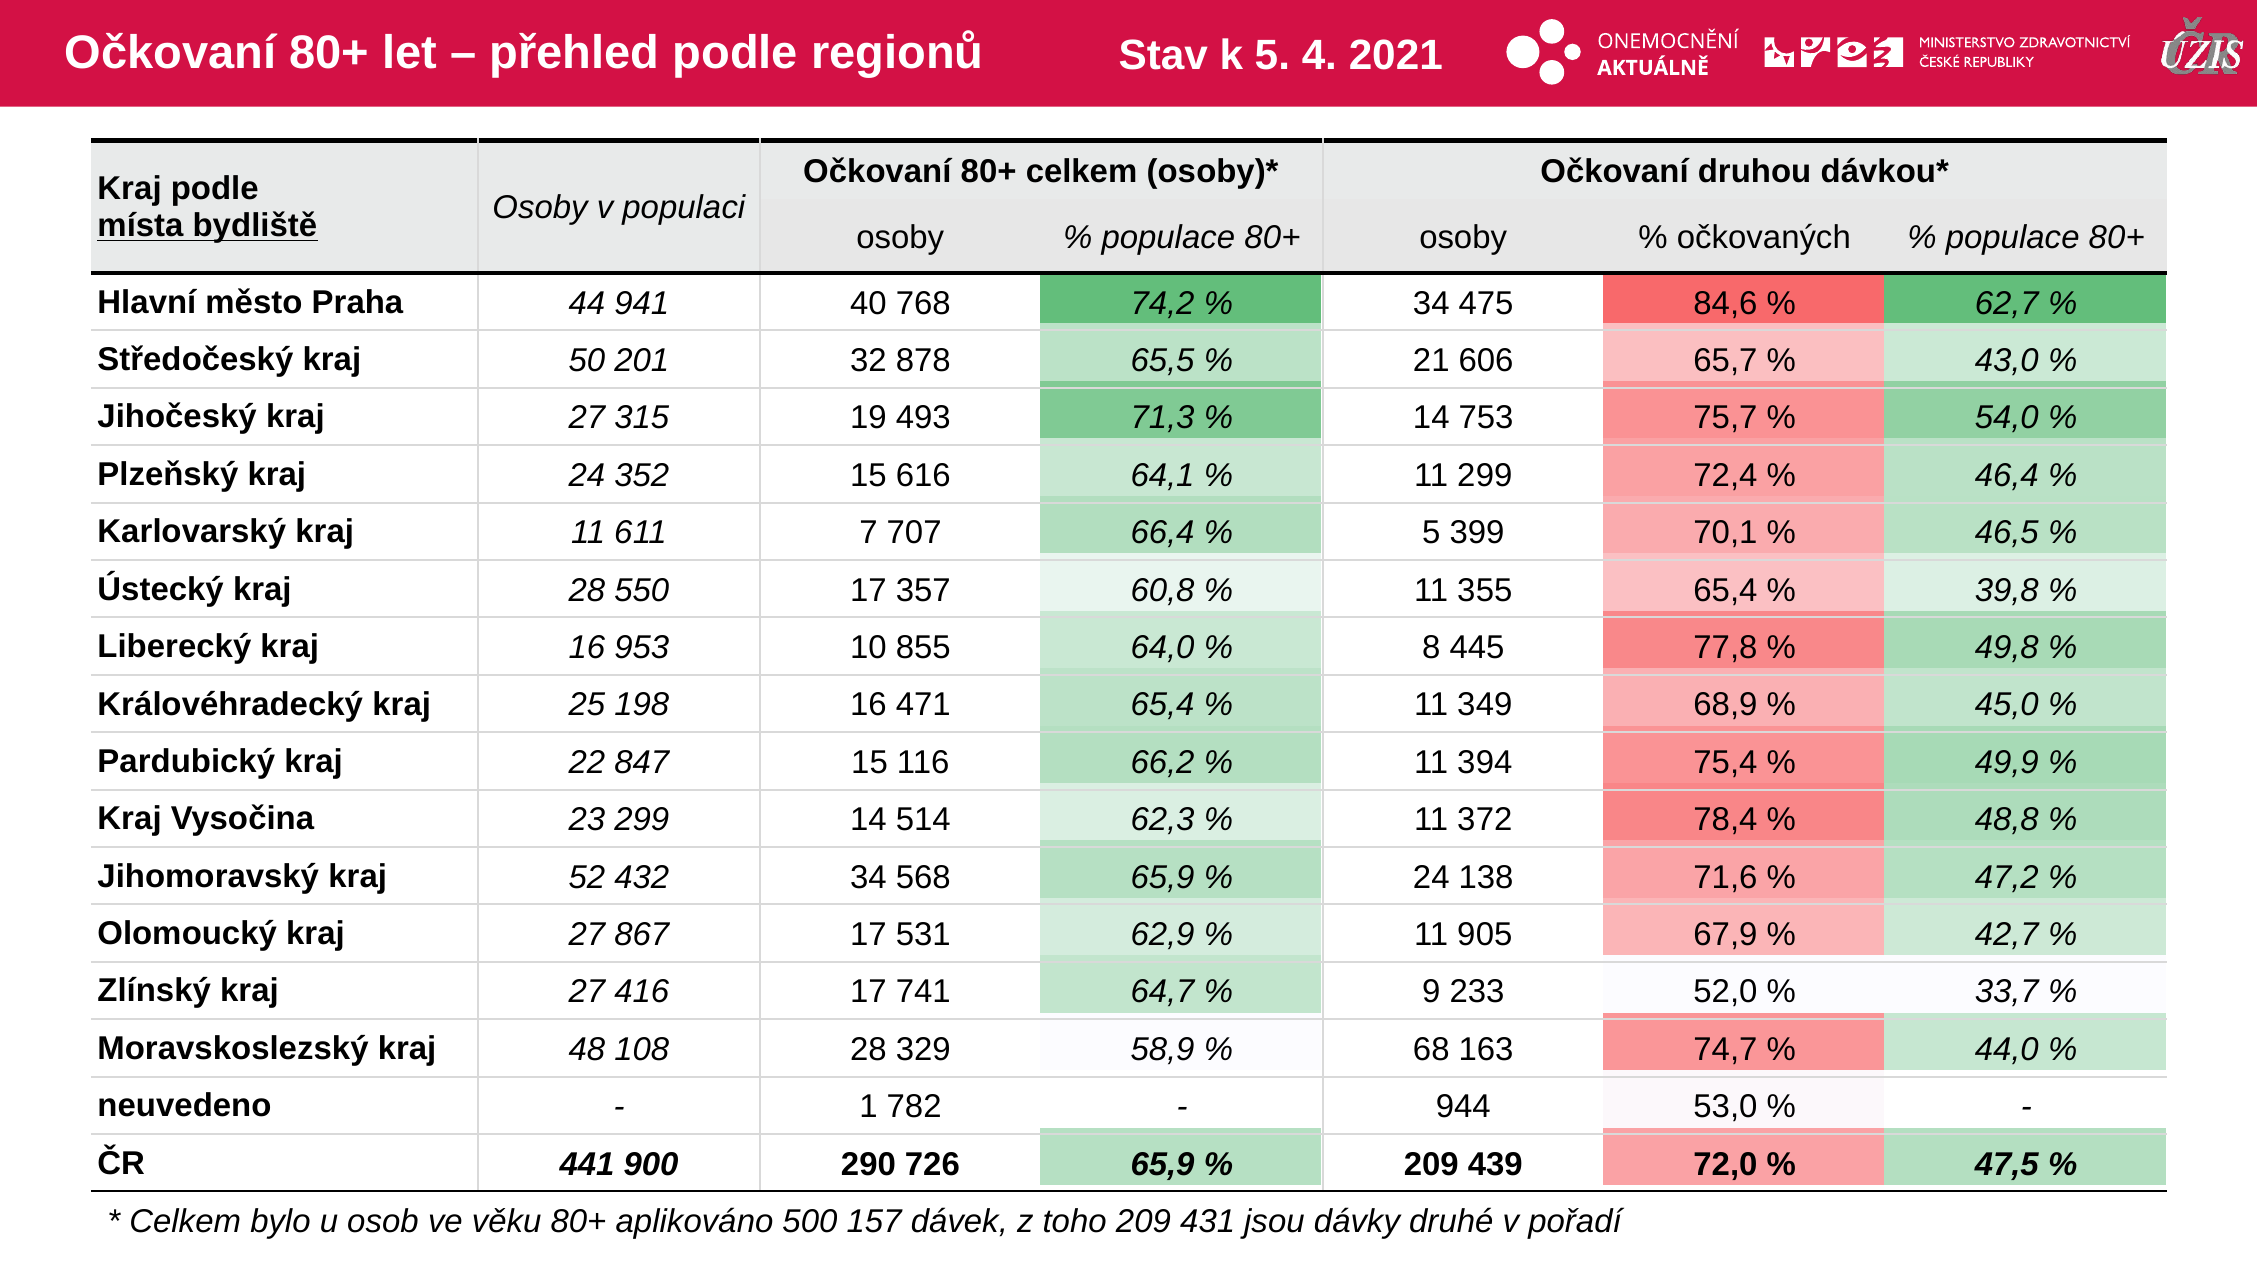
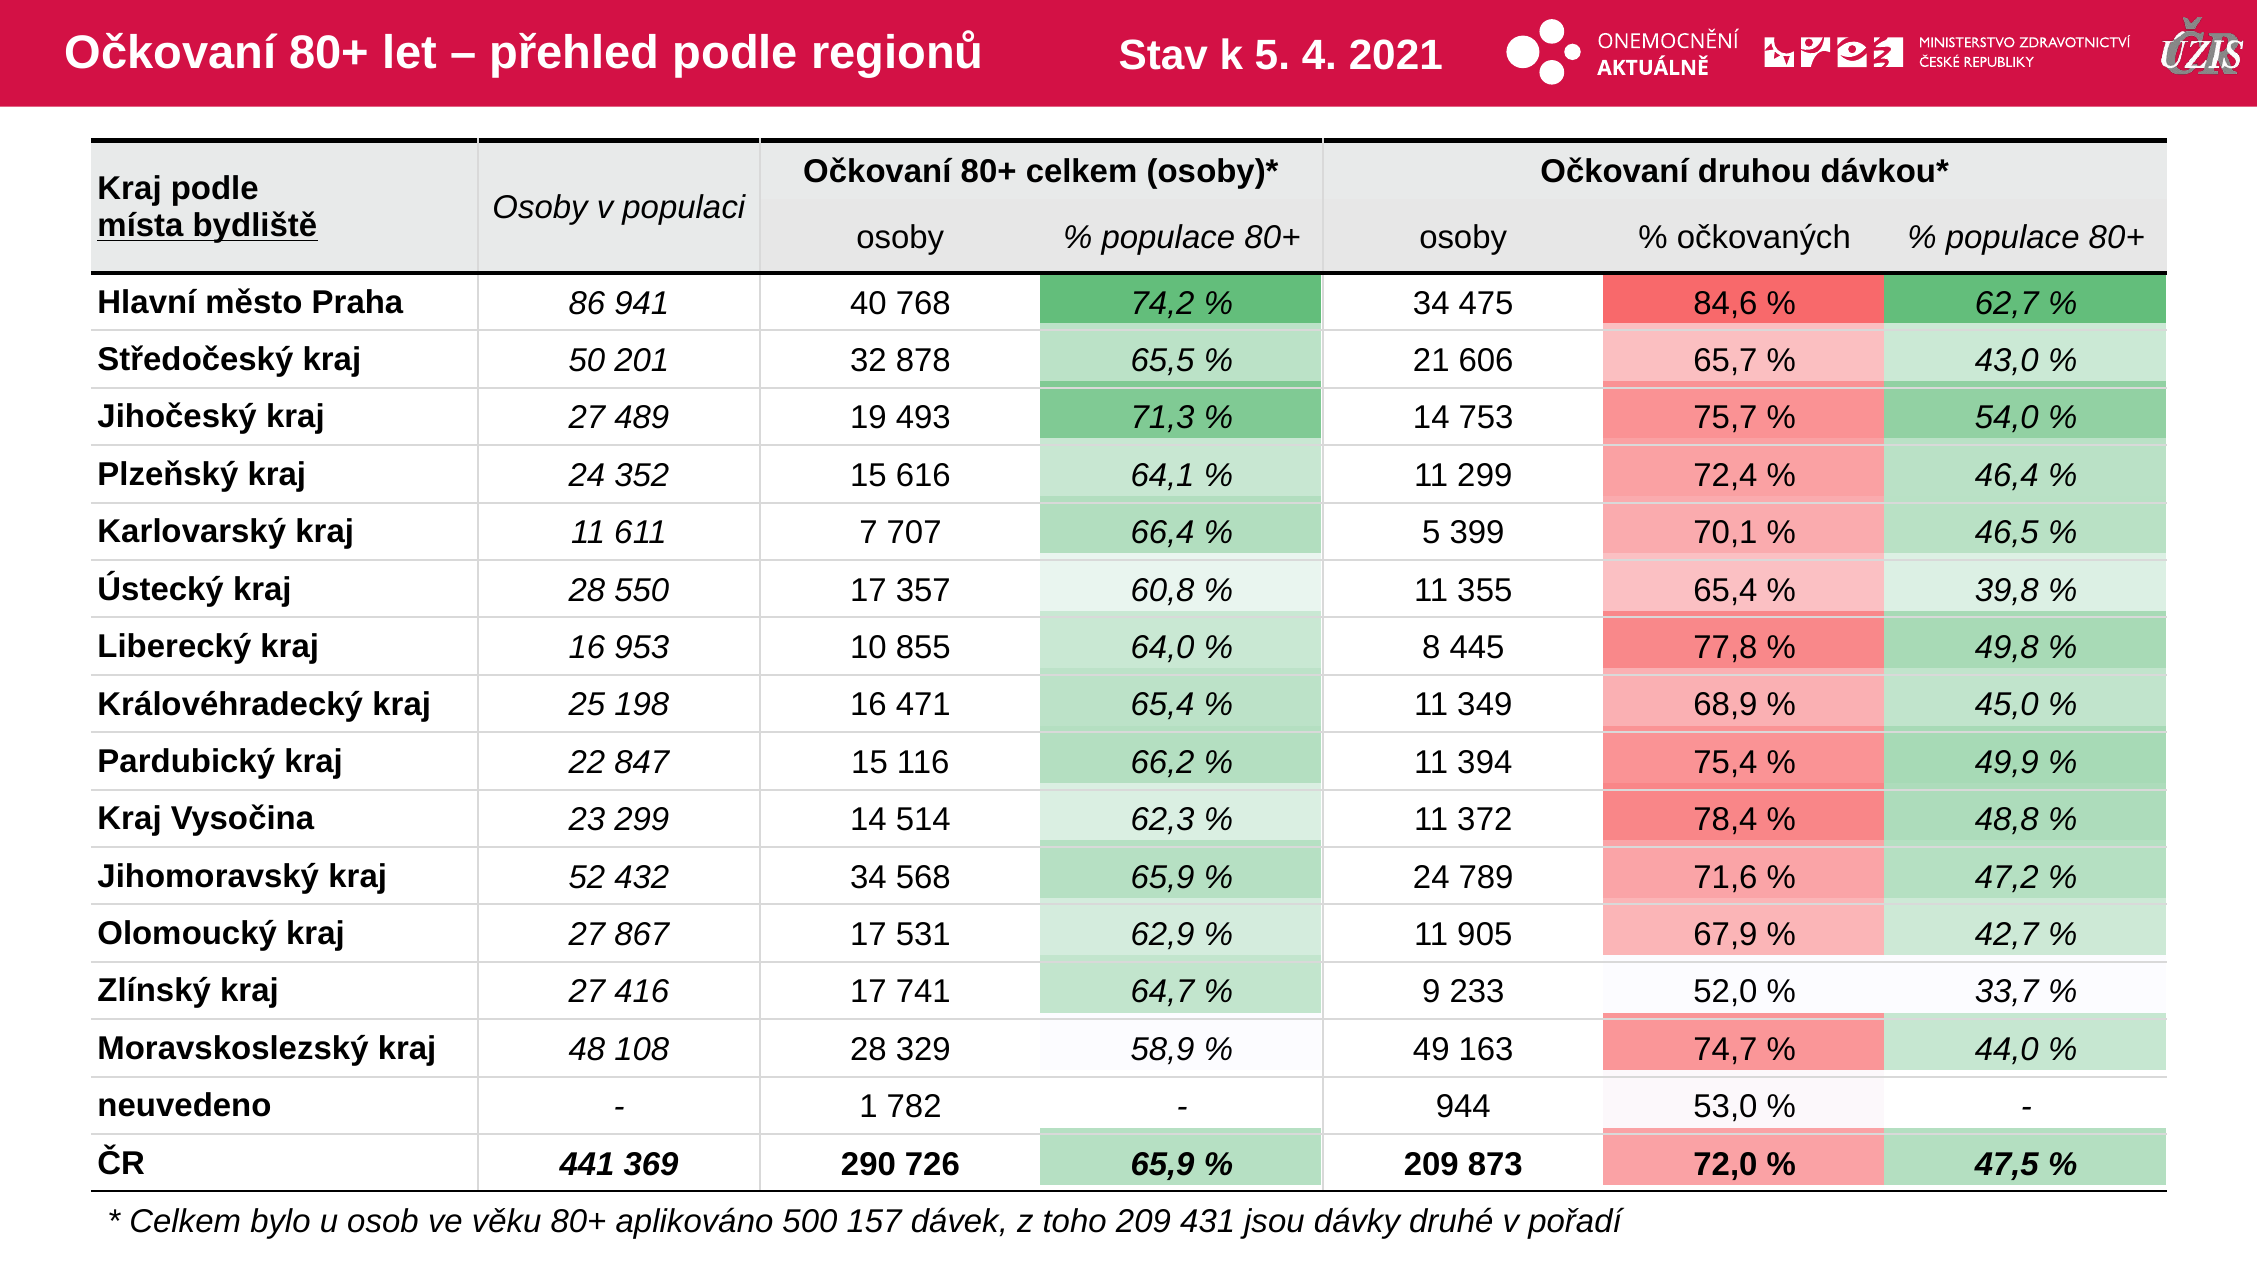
44: 44 -> 86
315: 315 -> 489
138: 138 -> 789
68: 68 -> 49
900: 900 -> 369
439: 439 -> 873
